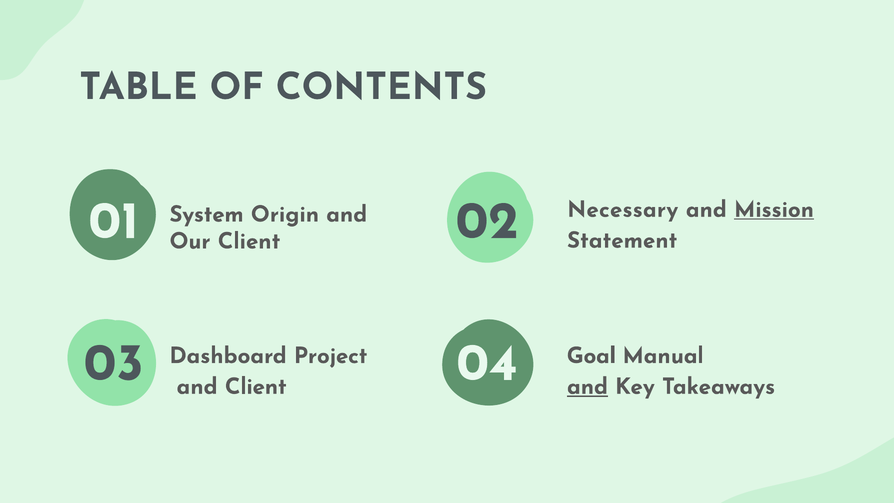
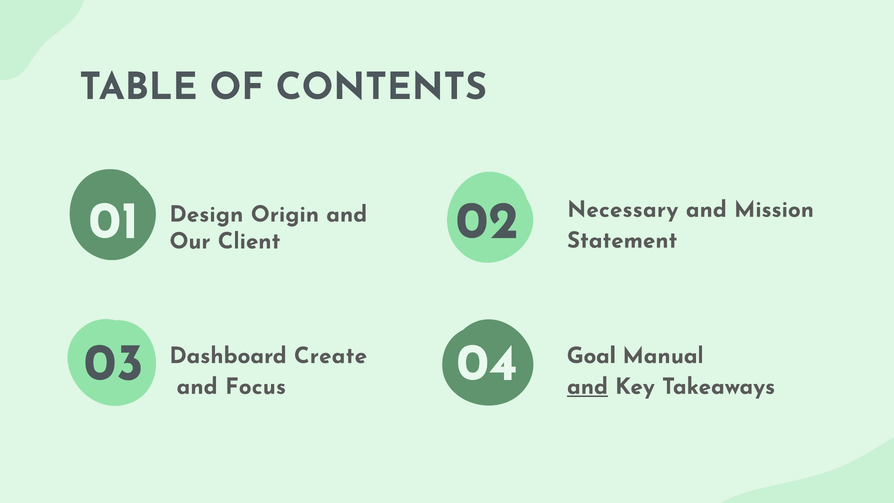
System: System -> Design
Mission underline: present -> none
Project: Project -> Create
and Client: Client -> Focus
